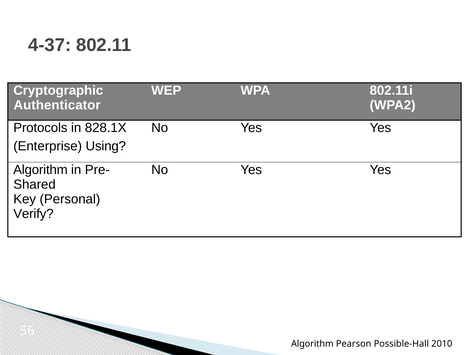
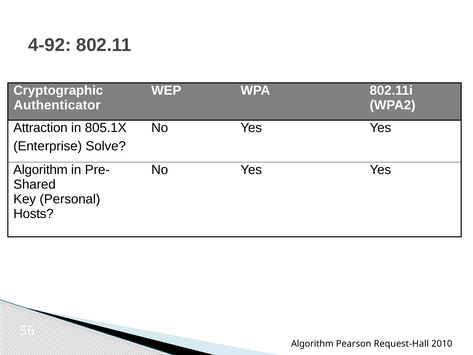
4-37: 4-37 -> 4-92
Protocols: Protocols -> Attraction
828.1X: 828.1X -> 805.1X
Using: Using -> Solve
Verify: Verify -> Hosts
Possible-Hall: Possible-Hall -> Request-Hall
